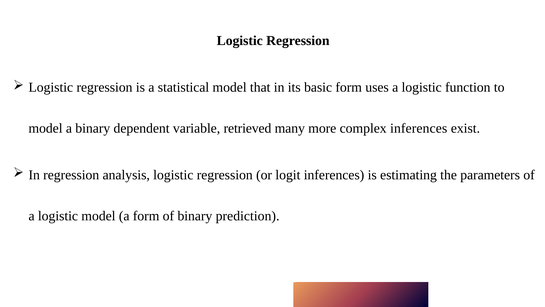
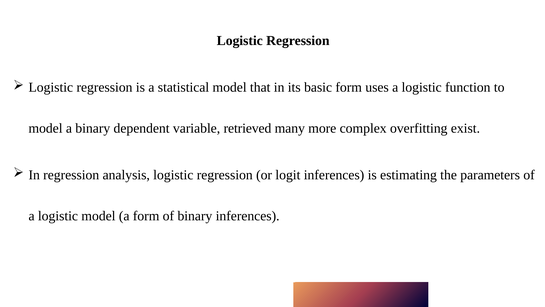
complex inferences: inferences -> overfitting
binary prediction: prediction -> inferences
